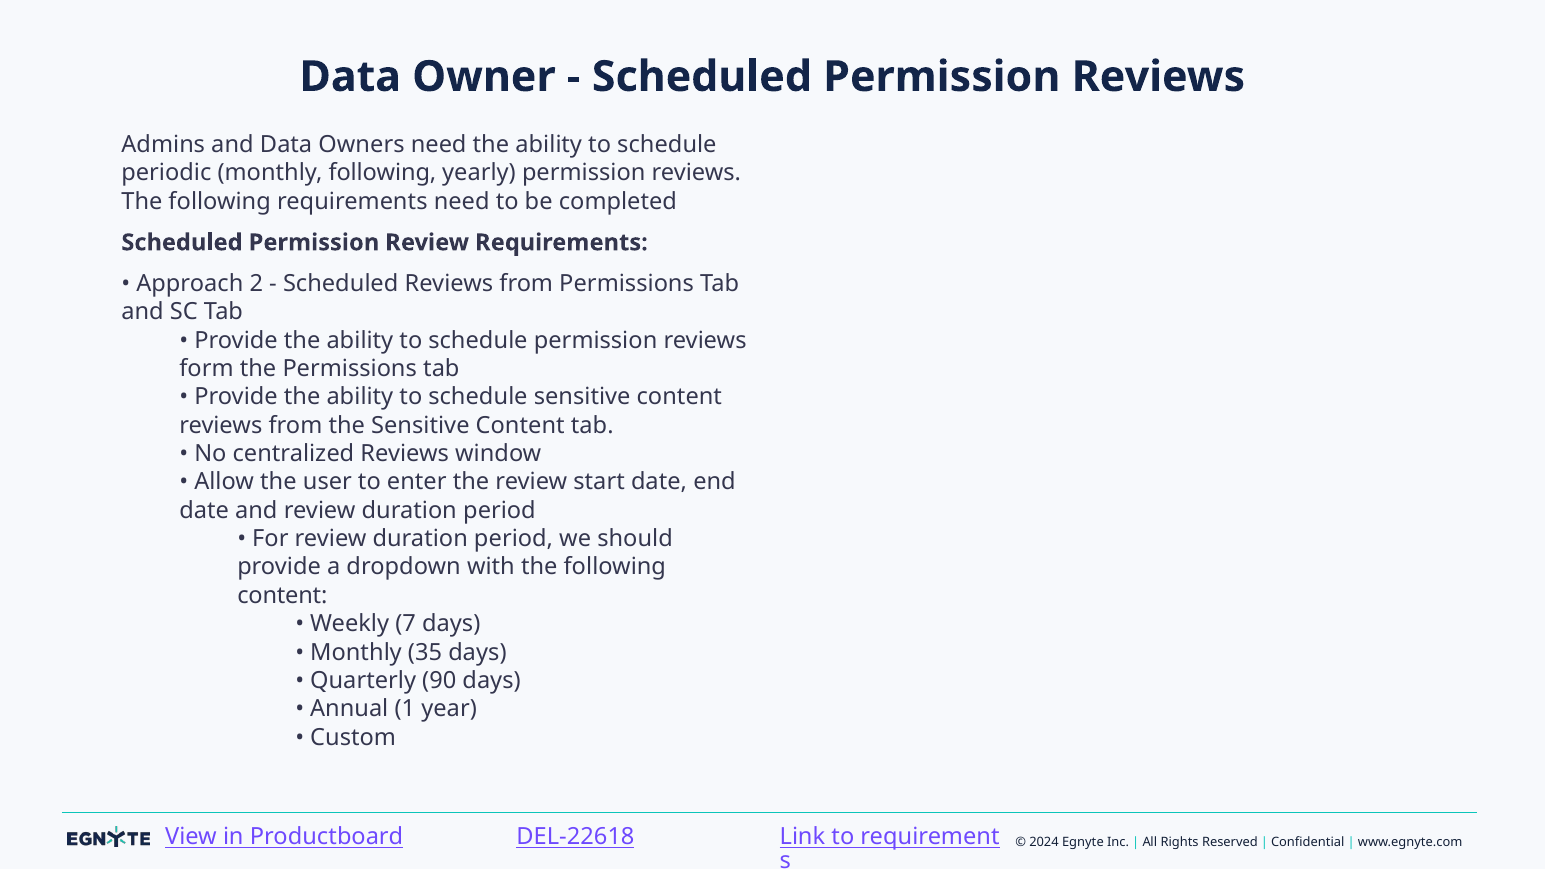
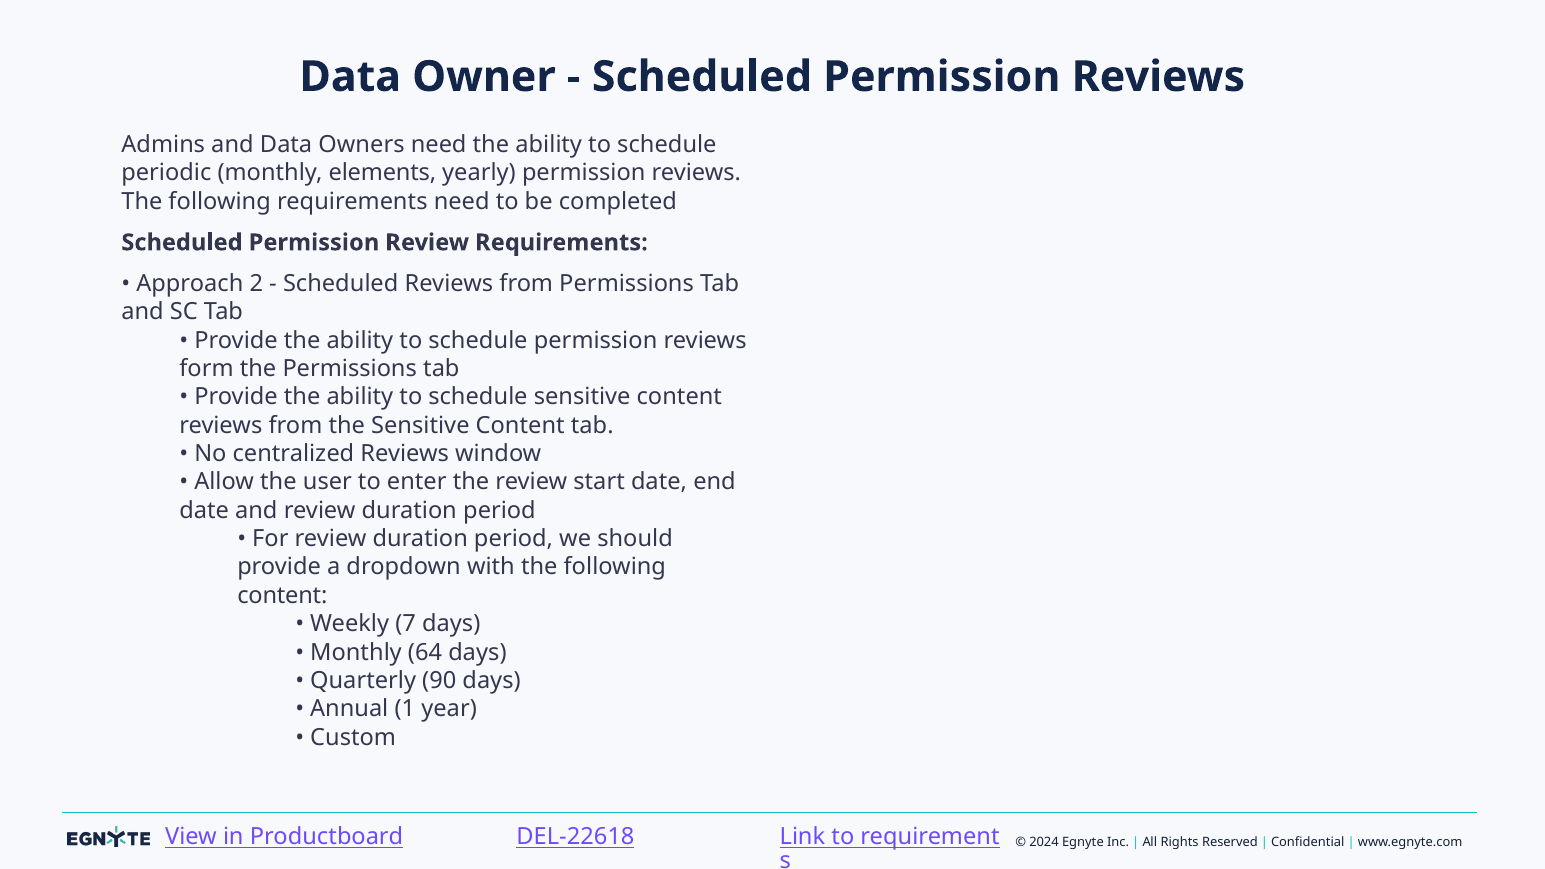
monthly following: following -> elements
35: 35 -> 64
